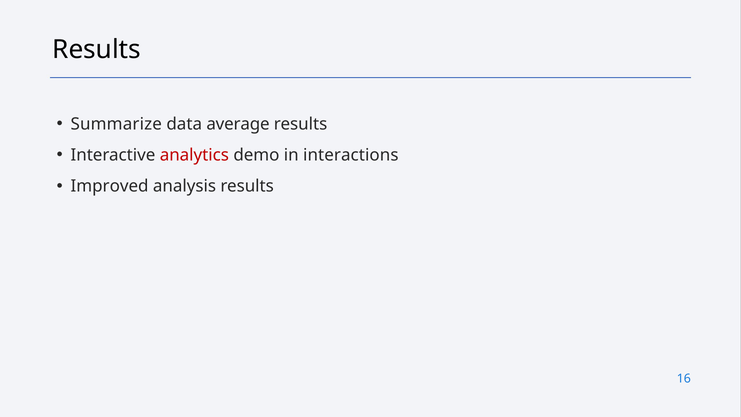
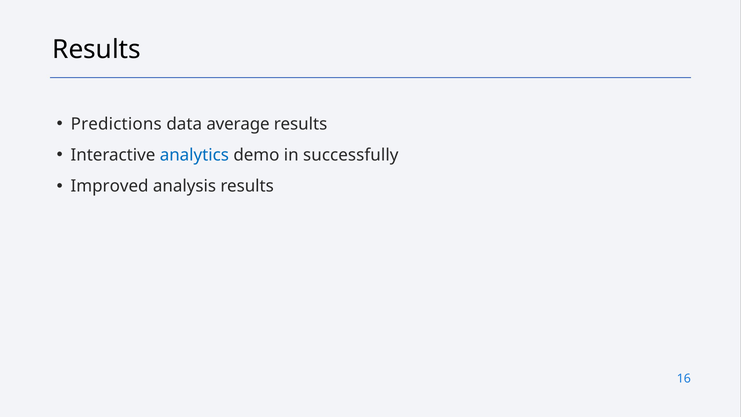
Summarize: Summarize -> Predictions
analytics colour: red -> blue
interactions: interactions -> successfully
